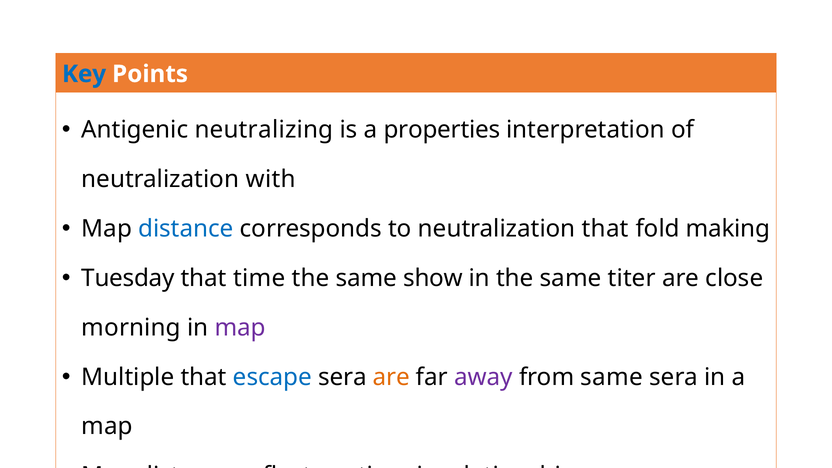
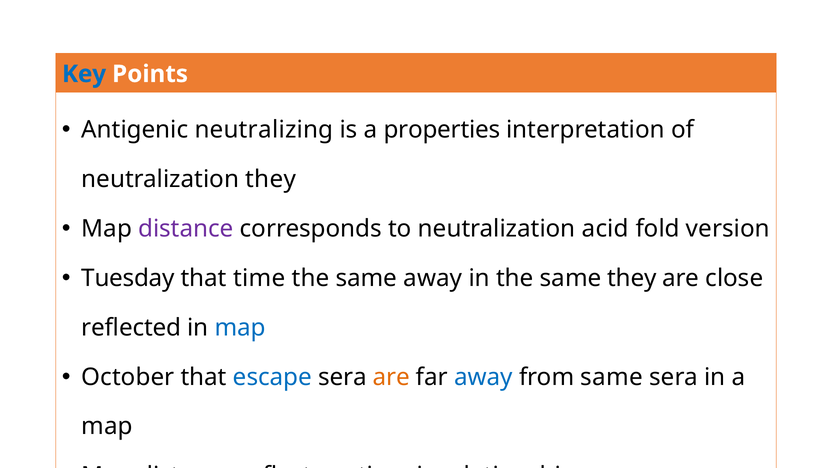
neutralization with: with -> they
distance at (186, 229) colour: blue -> purple
neutralization that: that -> acid
making: making -> version
same show: show -> away
same titer: titer -> they
morning: morning -> reflected
map at (240, 328) colour: purple -> blue
Multiple: Multiple -> October
away at (483, 377) colour: purple -> blue
